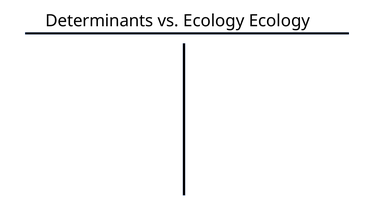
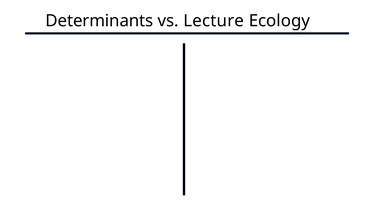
vs Ecology: Ecology -> Lecture
